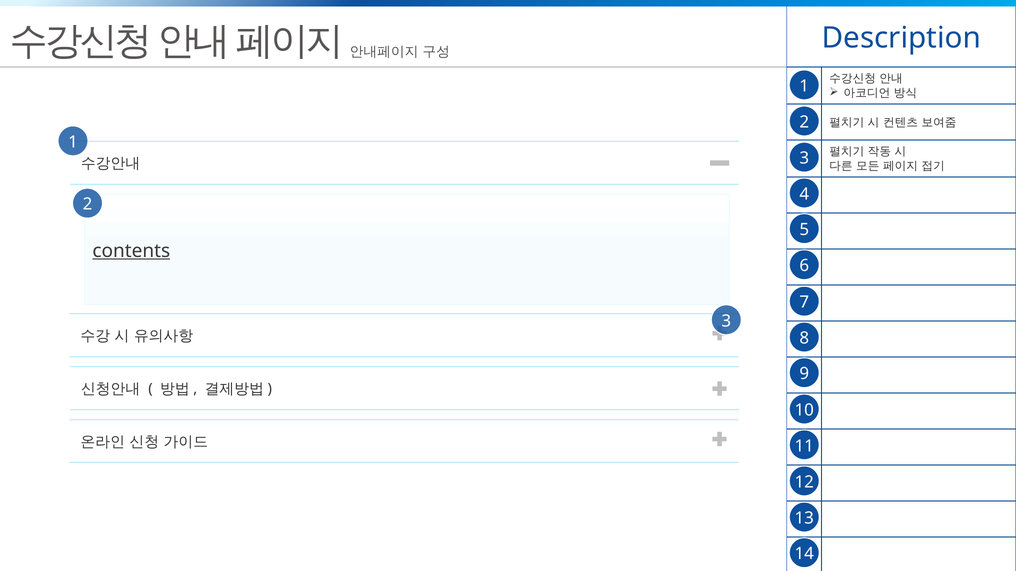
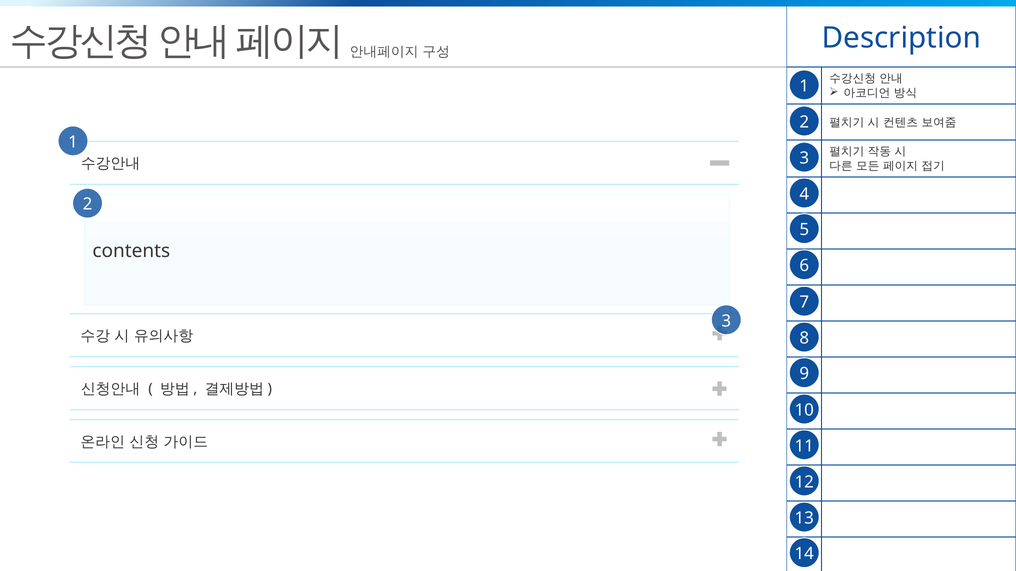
contents underline: present -> none
